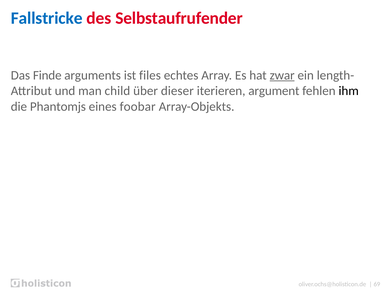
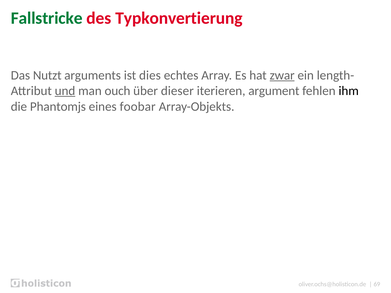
Fallstricke colour: blue -> green
Selbstaufrufender: Selbstaufrufender -> Typkonvertierung
Finde: Finde -> Nutzt
files: files -> dies
und underline: none -> present
child: child -> ouch
